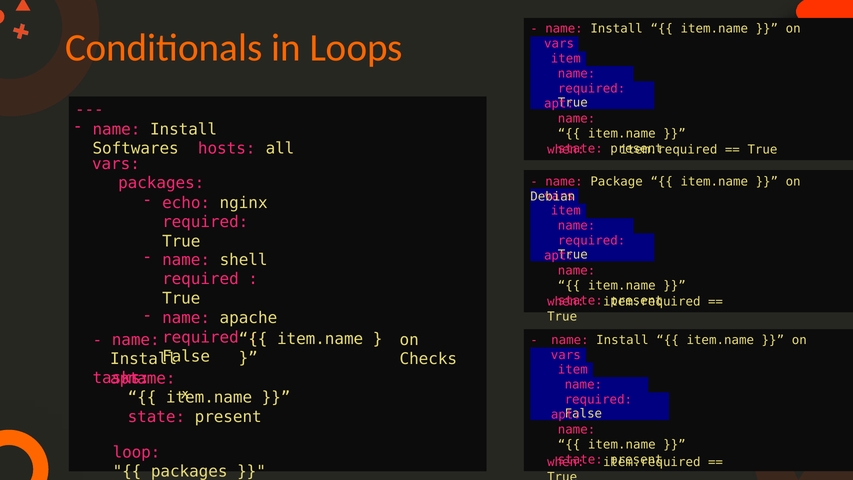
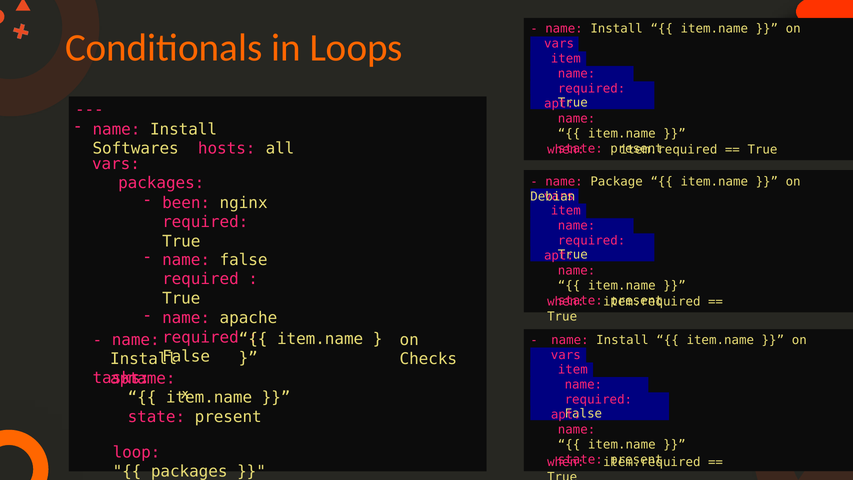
echo: echo -> been
name shell: shell -> false
